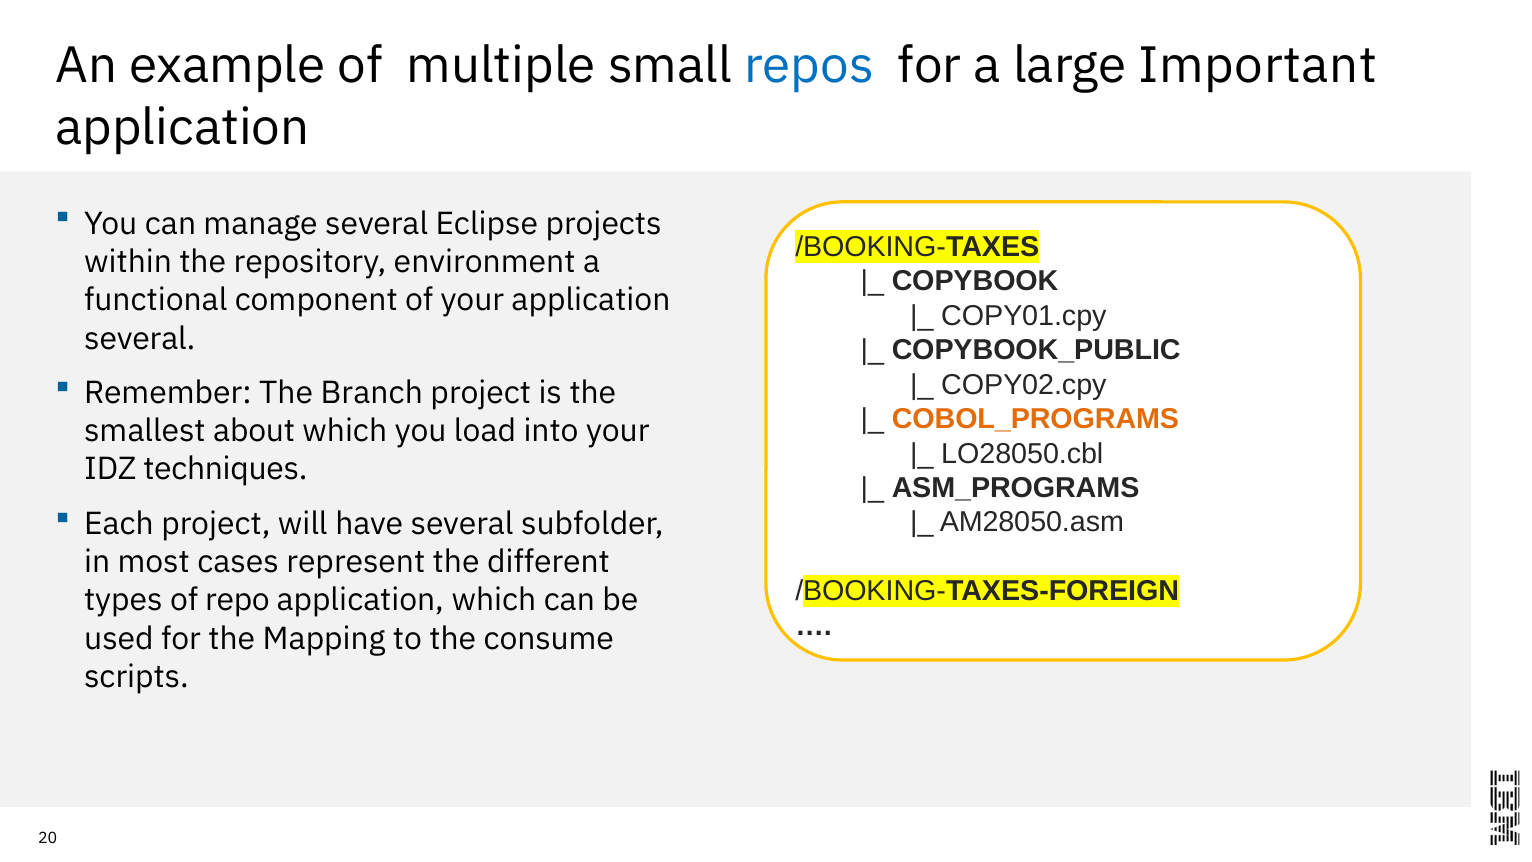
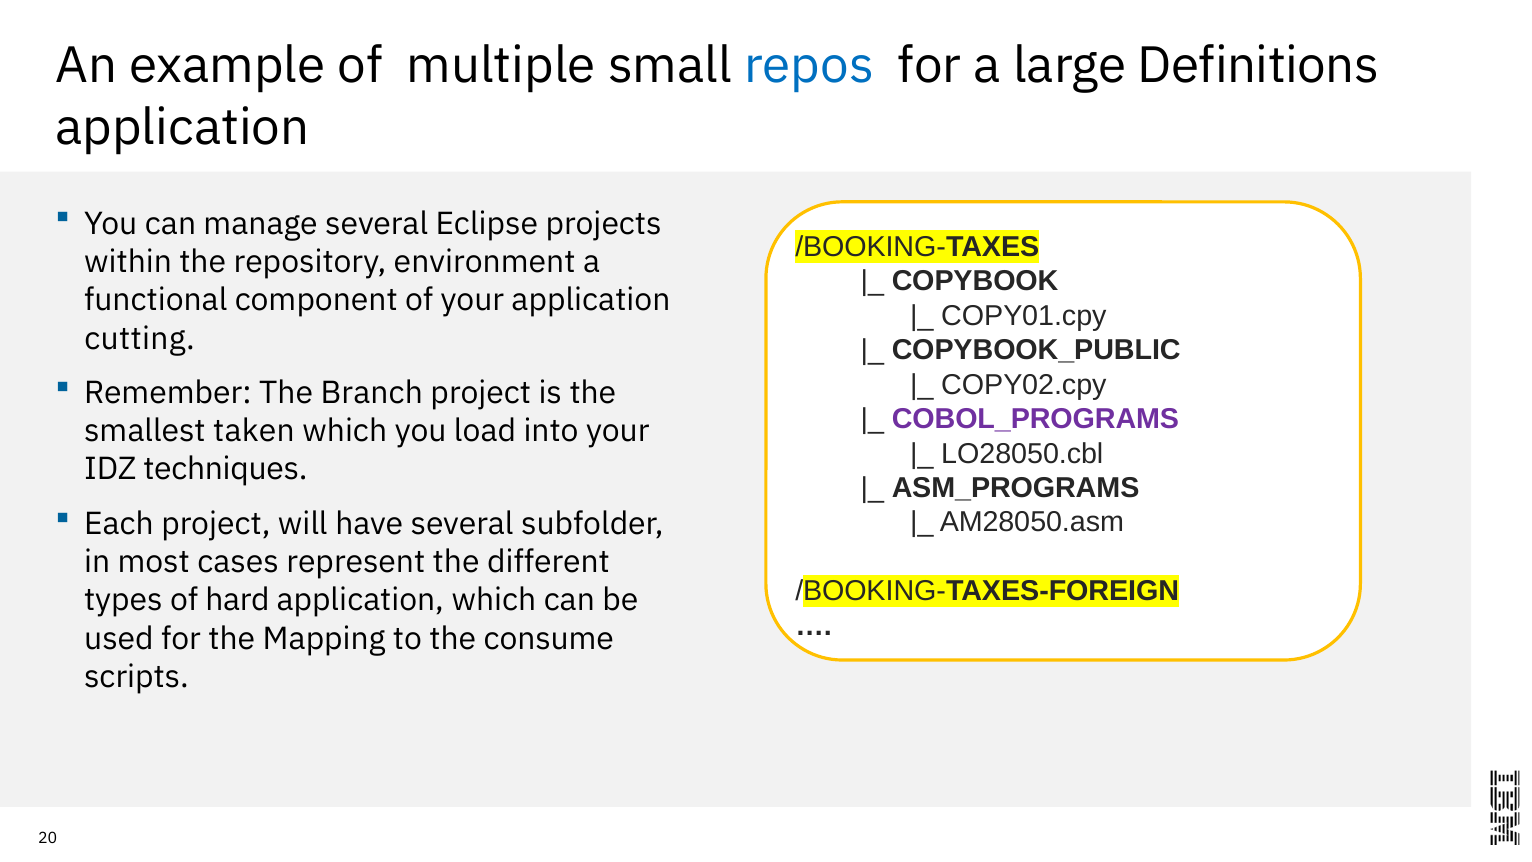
Important: Important -> Definitions
several at (140, 338): several -> cutting
COBOL_PROGRAMS colour: orange -> purple
about: about -> taken
repo: repo -> hard
